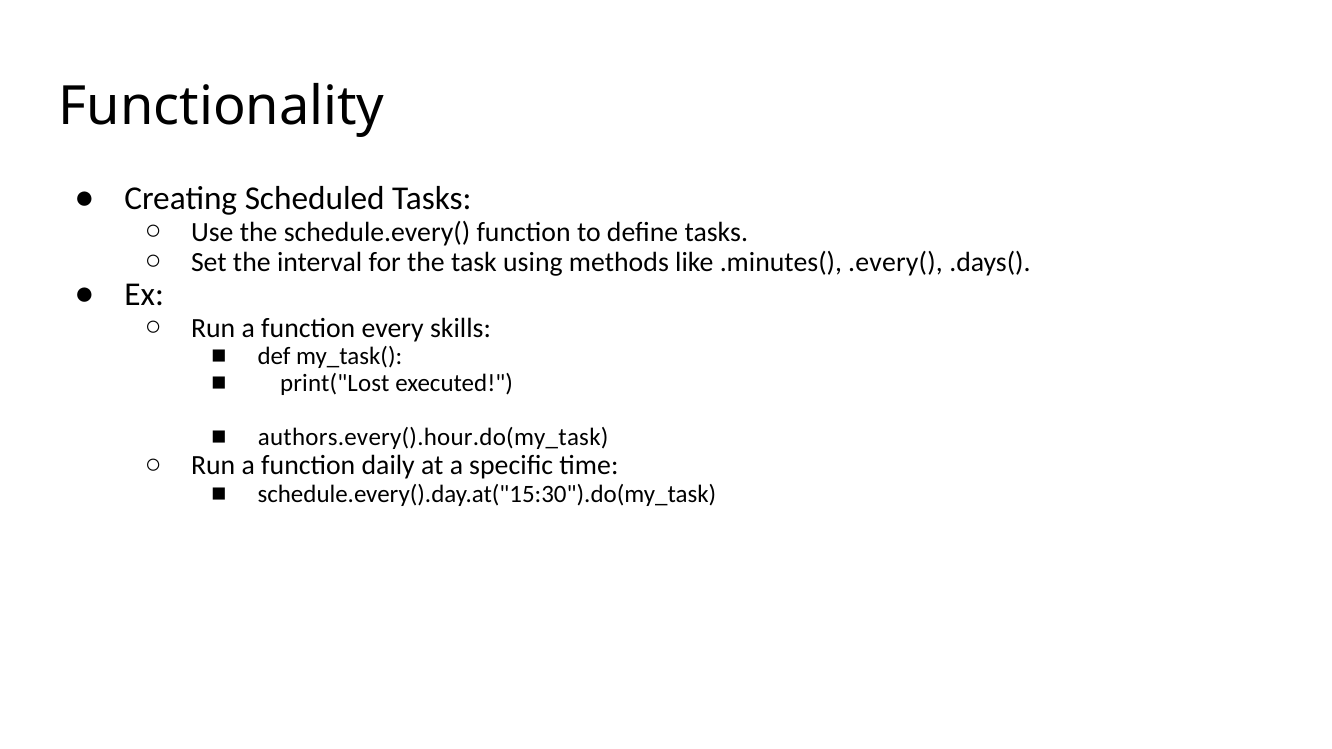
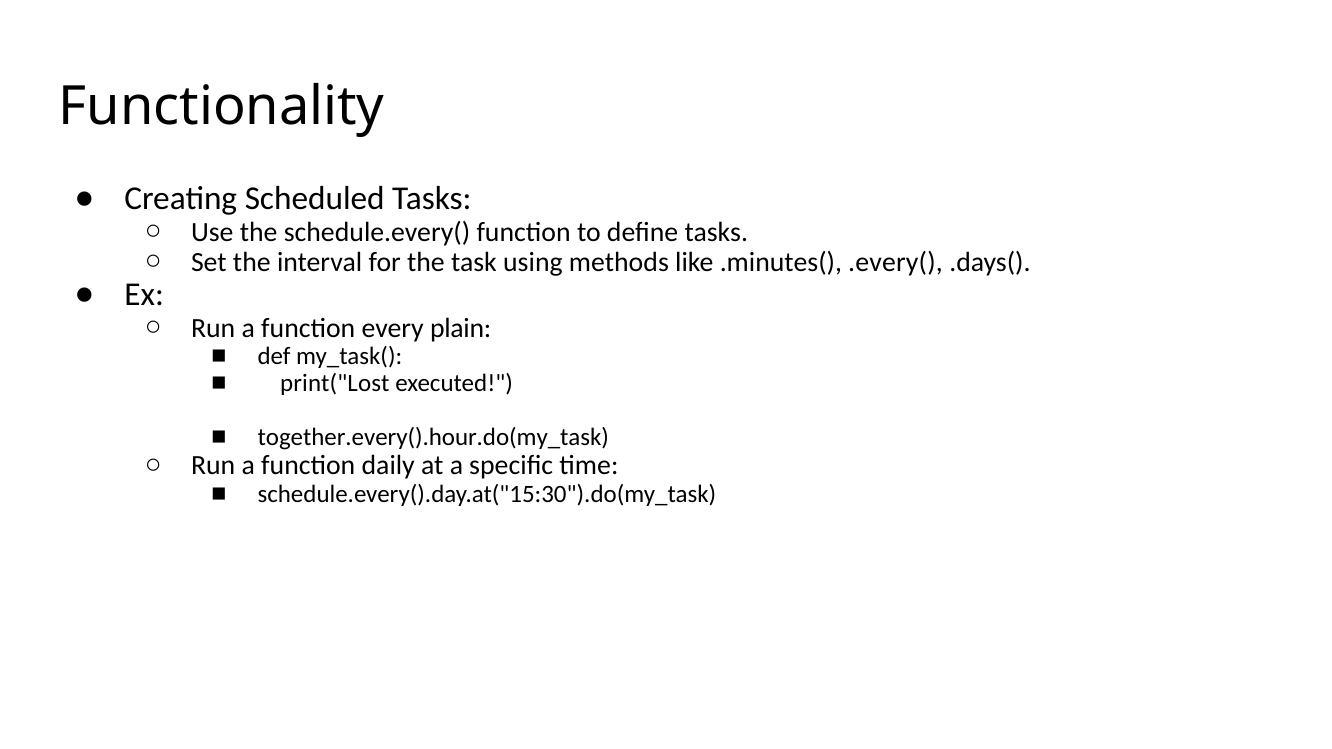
skills: skills -> plain
authors.every().hour.do(my_task: authors.every().hour.do(my_task -> together.every().hour.do(my_task
